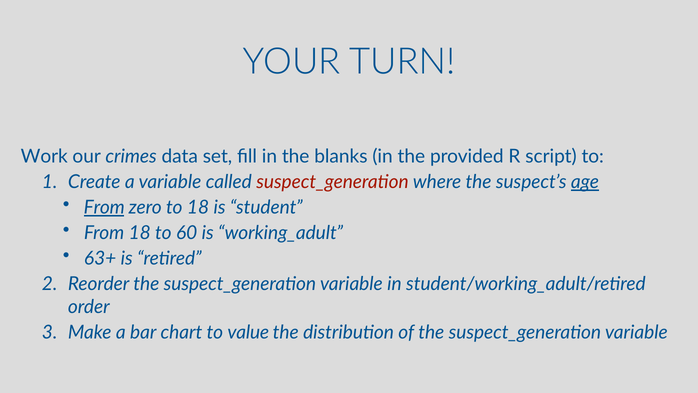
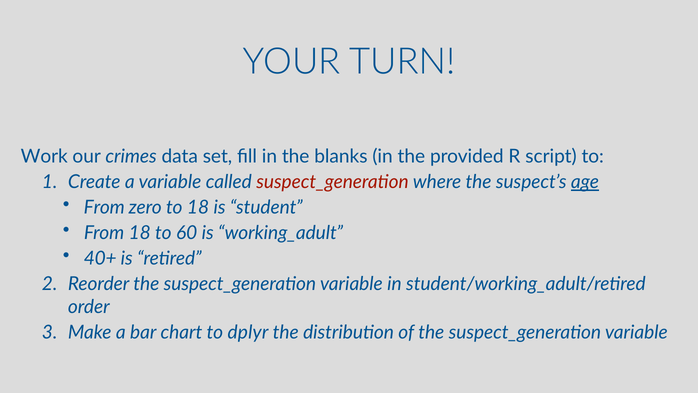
From at (104, 207) underline: present -> none
63+: 63+ -> 40+
value: value -> dplyr
